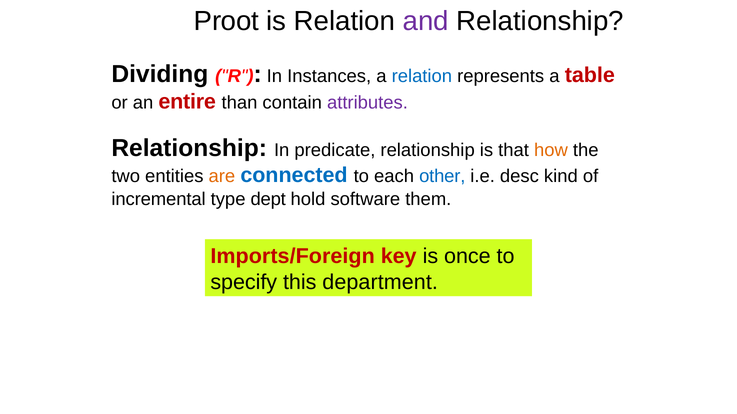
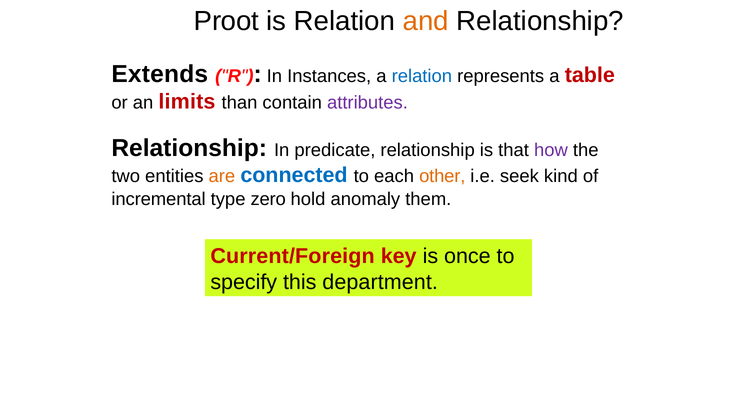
and colour: purple -> orange
Dividing: Dividing -> Extends
entire: entire -> limits
how colour: orange -> purple
other colour: blue -> orange
desc: desc -> seek
dept: dept -> zero
software: software -> anomaly
Imports/Foreign: Imports/Foreign -> Current/Foreign
